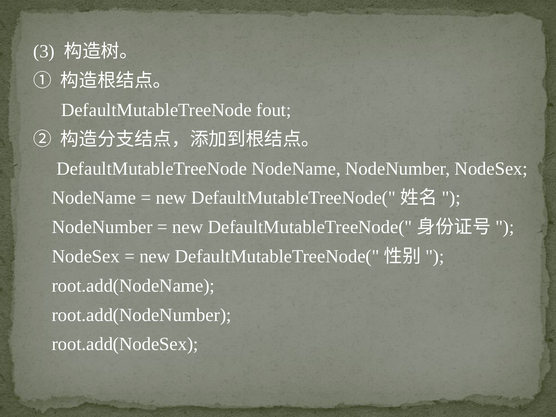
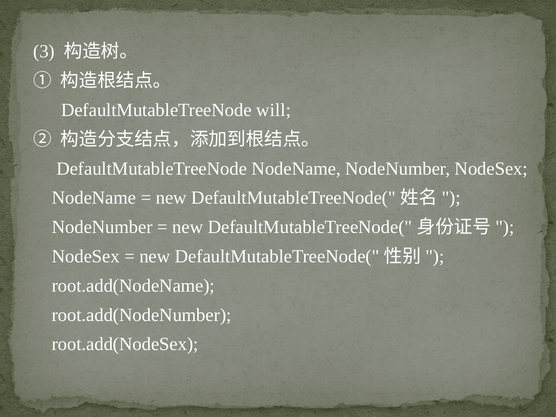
fout: fout -> will
